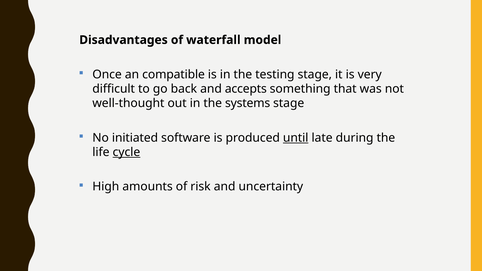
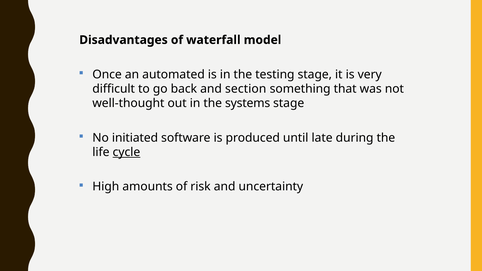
compatible: compatible -> automated
accepts: accepts -> section
until underline: present -> none
